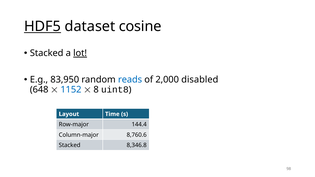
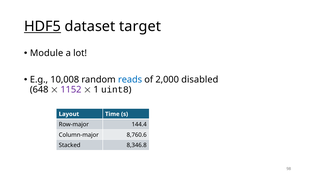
cosine: cosine -> target
Stacked at (47, 53): Stacked -> Module
lot underline: present -> none
83,950: 83,950 -> 10,008
1152 colour: blue -> purple
8: 8 -> 1
